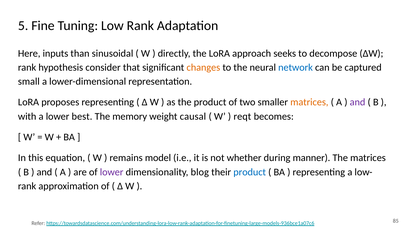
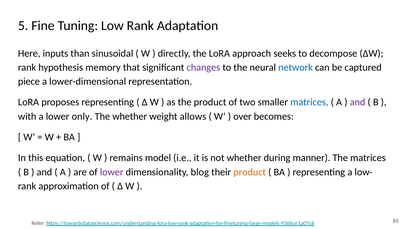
consider: consider -> memory
changes colour: orange -> purple
small: small -> piece
matrices at (309, 103) colour: orange -> blue
best: best -> only
The memory: memory -> whether
causal: causal -> allows
reqt: reqt -> over
product at (250, 172) colour: blue -> orange
